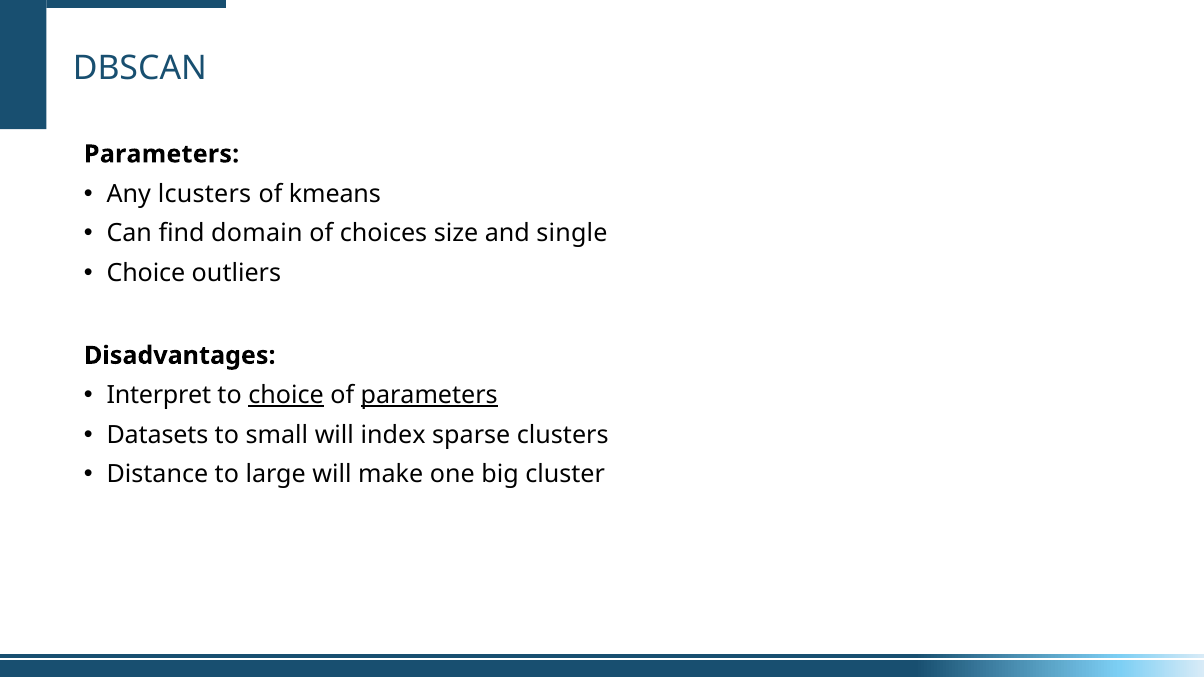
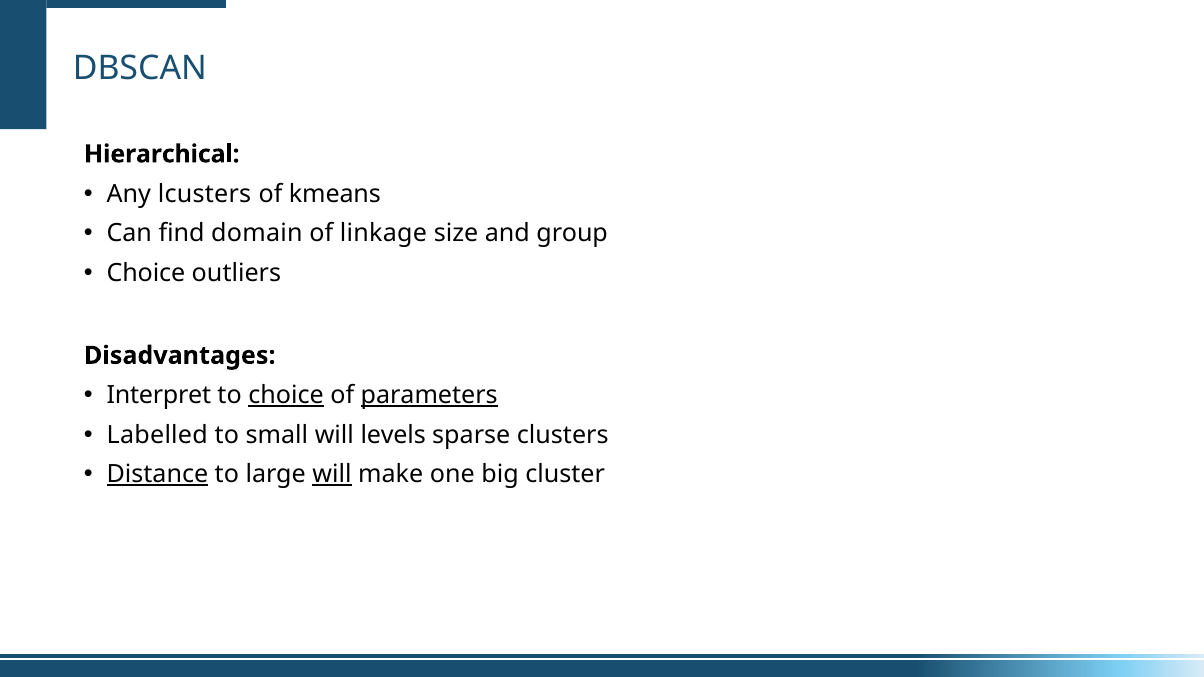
Parameters at (162, 154): Parameters -> Hierarchical
choices: choices -> linkage
single: single -> group
Datasets: Datasets -> Labelled
index: index -> levels
Distance underline: none -> present
will at (332, 475) underline: none -> present
